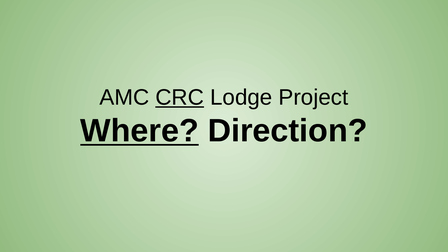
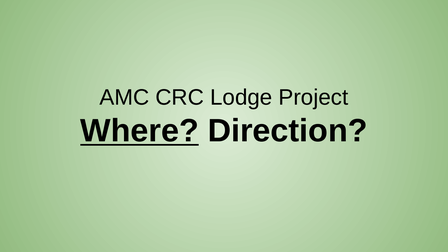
CRC underline: present -> none
